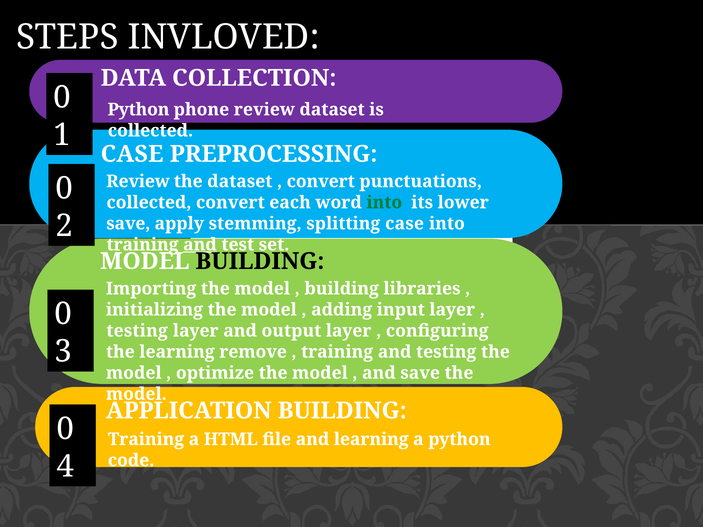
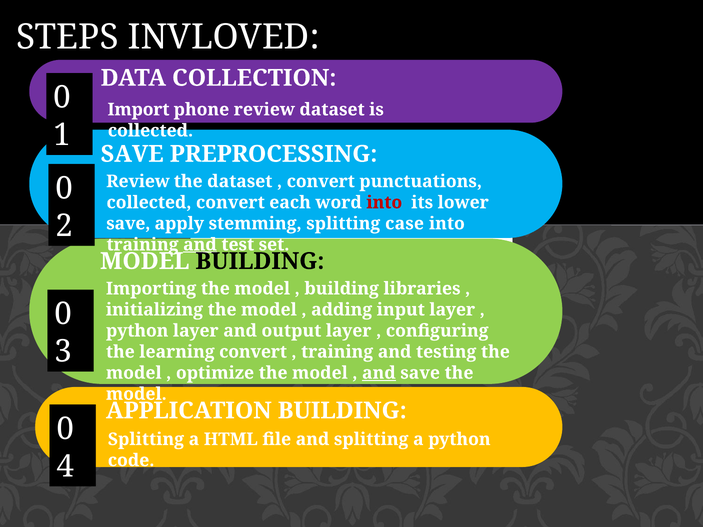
Python at (139, 110): Python -> Import
CASE at (132, 154): CASE -> SAVE
into at (384, 203) colour: green -> red
testing at (137, 331): testing -> python
learning remove: remove -> convert
and at (379, 373) underline: none -> present
Training at (146, 439): Training -> Splitting
and learning: learning -> splitting
